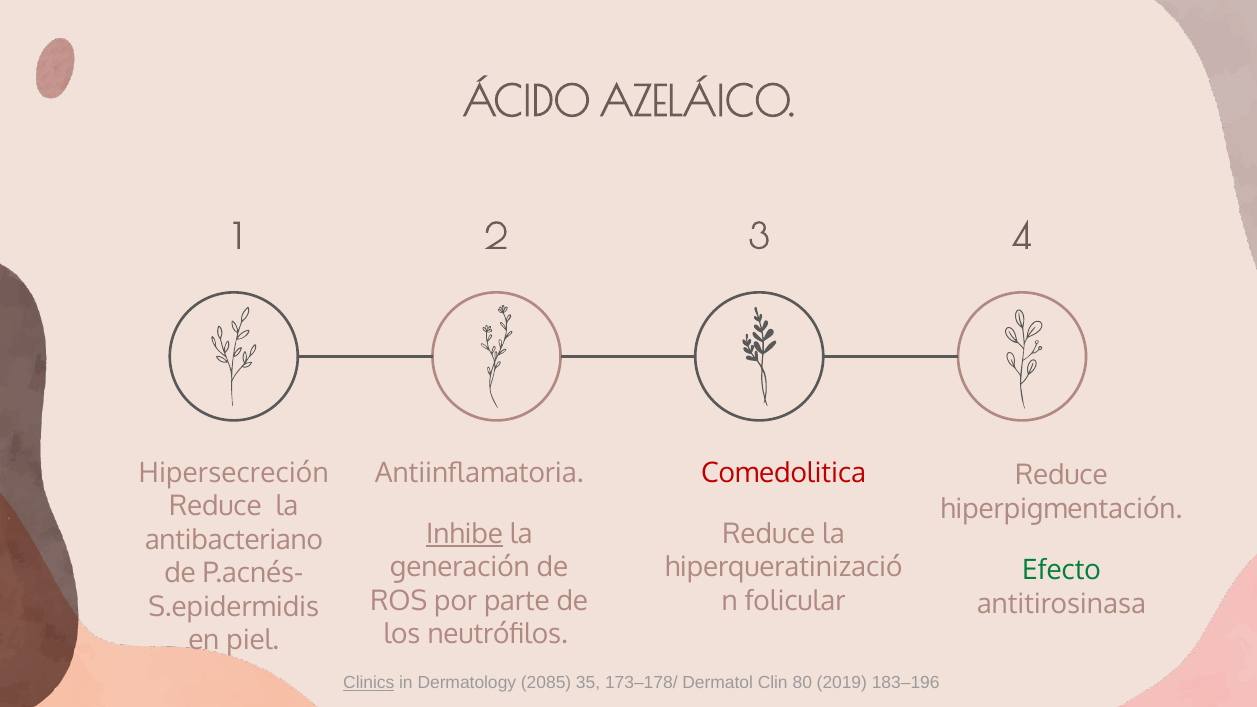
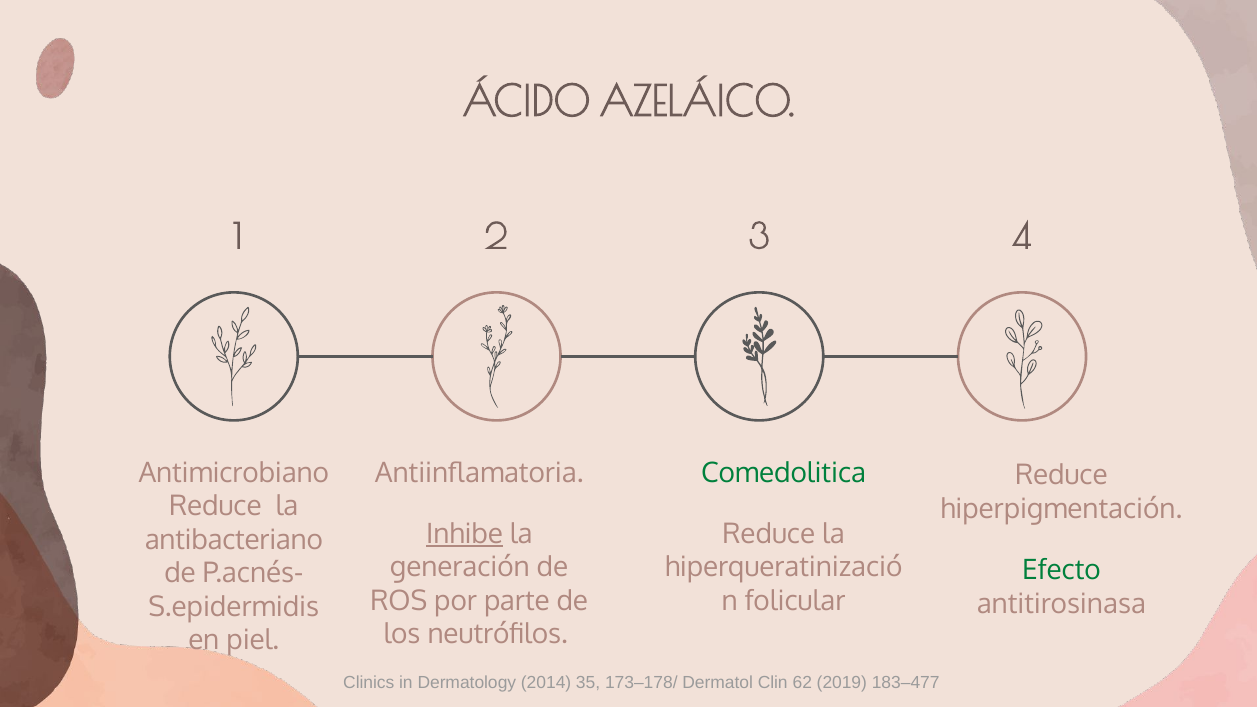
Hipersecreción: Hipersecreción -> Antimicrobiano
Comedolitica colour: red -> green
Clinics underline: present -> none
2085: 2085 -> 2014
80: 80 -> 62
183–196: 183–196 -> 183–477
